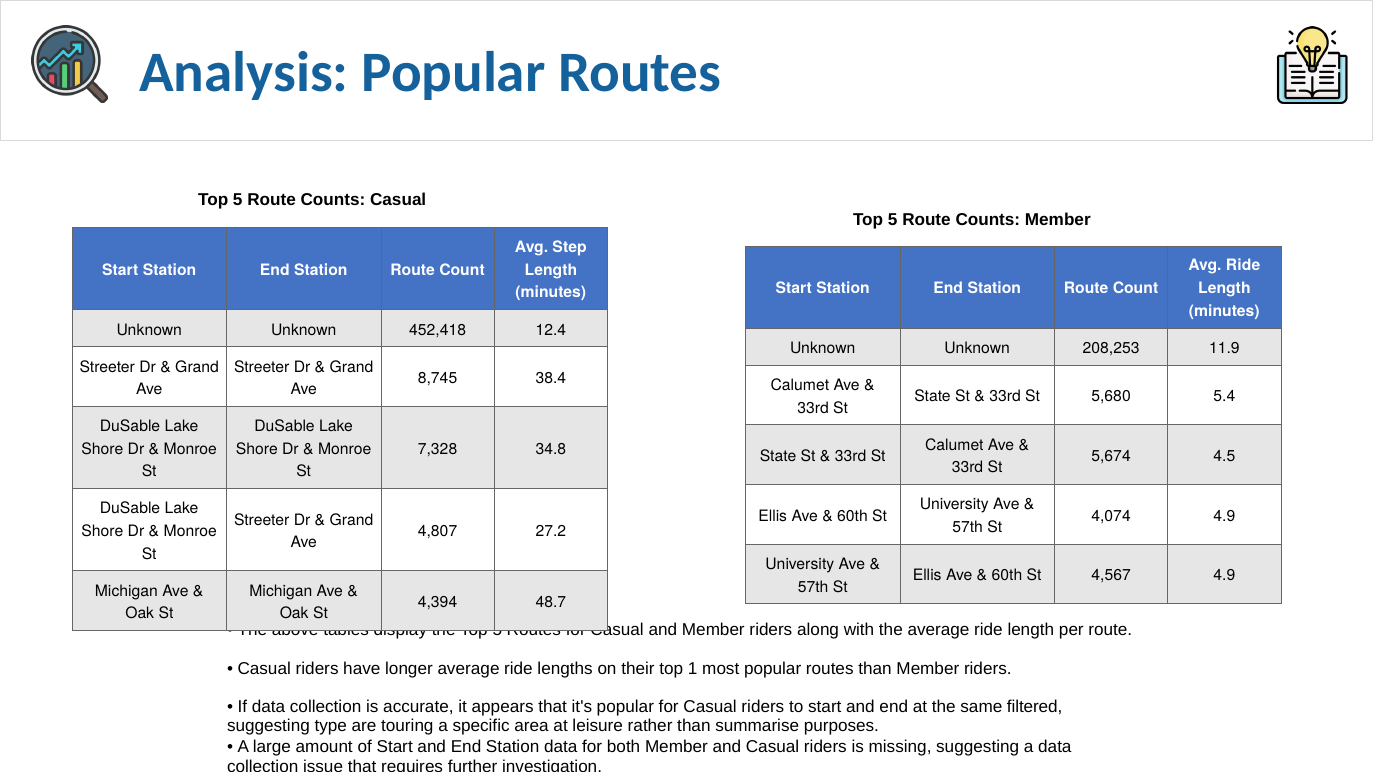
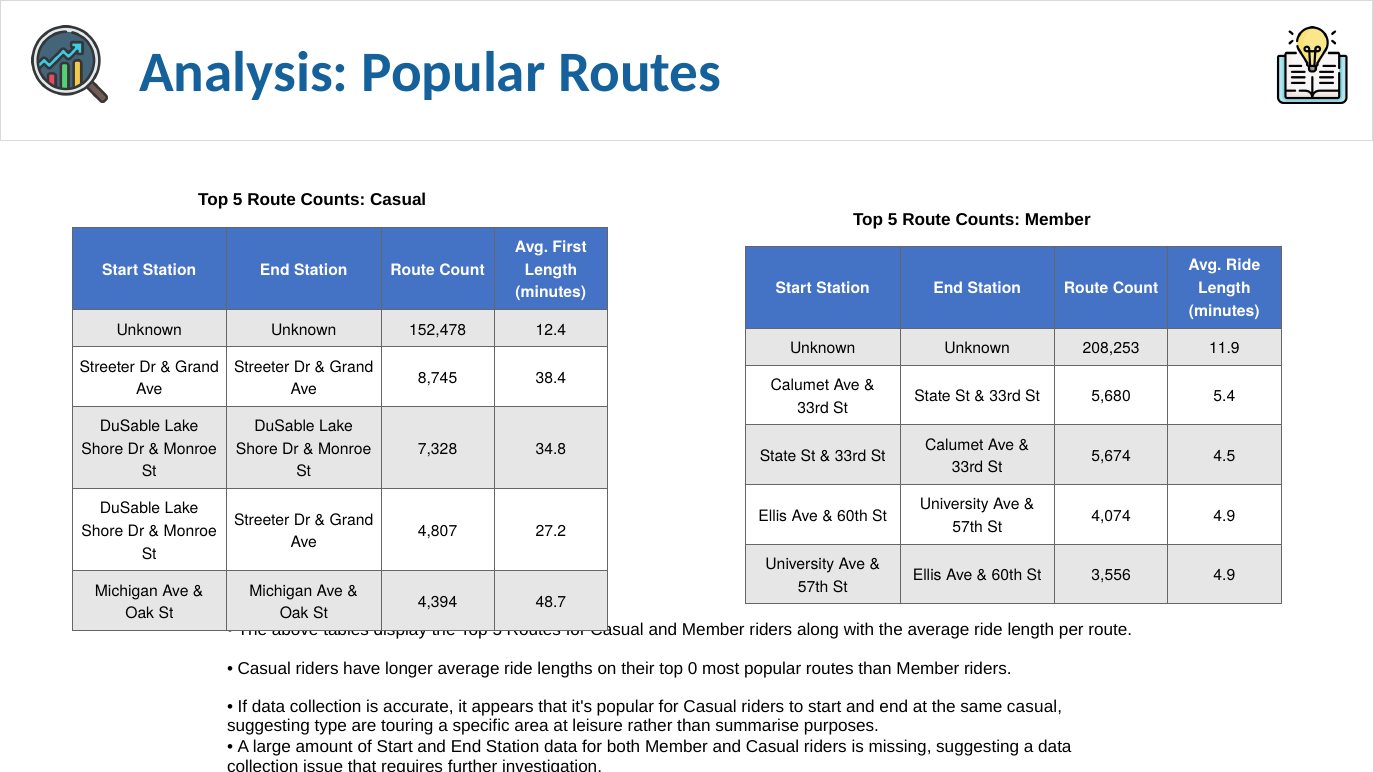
Step: Step -> First
452,418: 452,418 -> 152,478
4,567: 4,567 -> 3,556
1: 1 -> 0
same filtered: filtered -> casual
